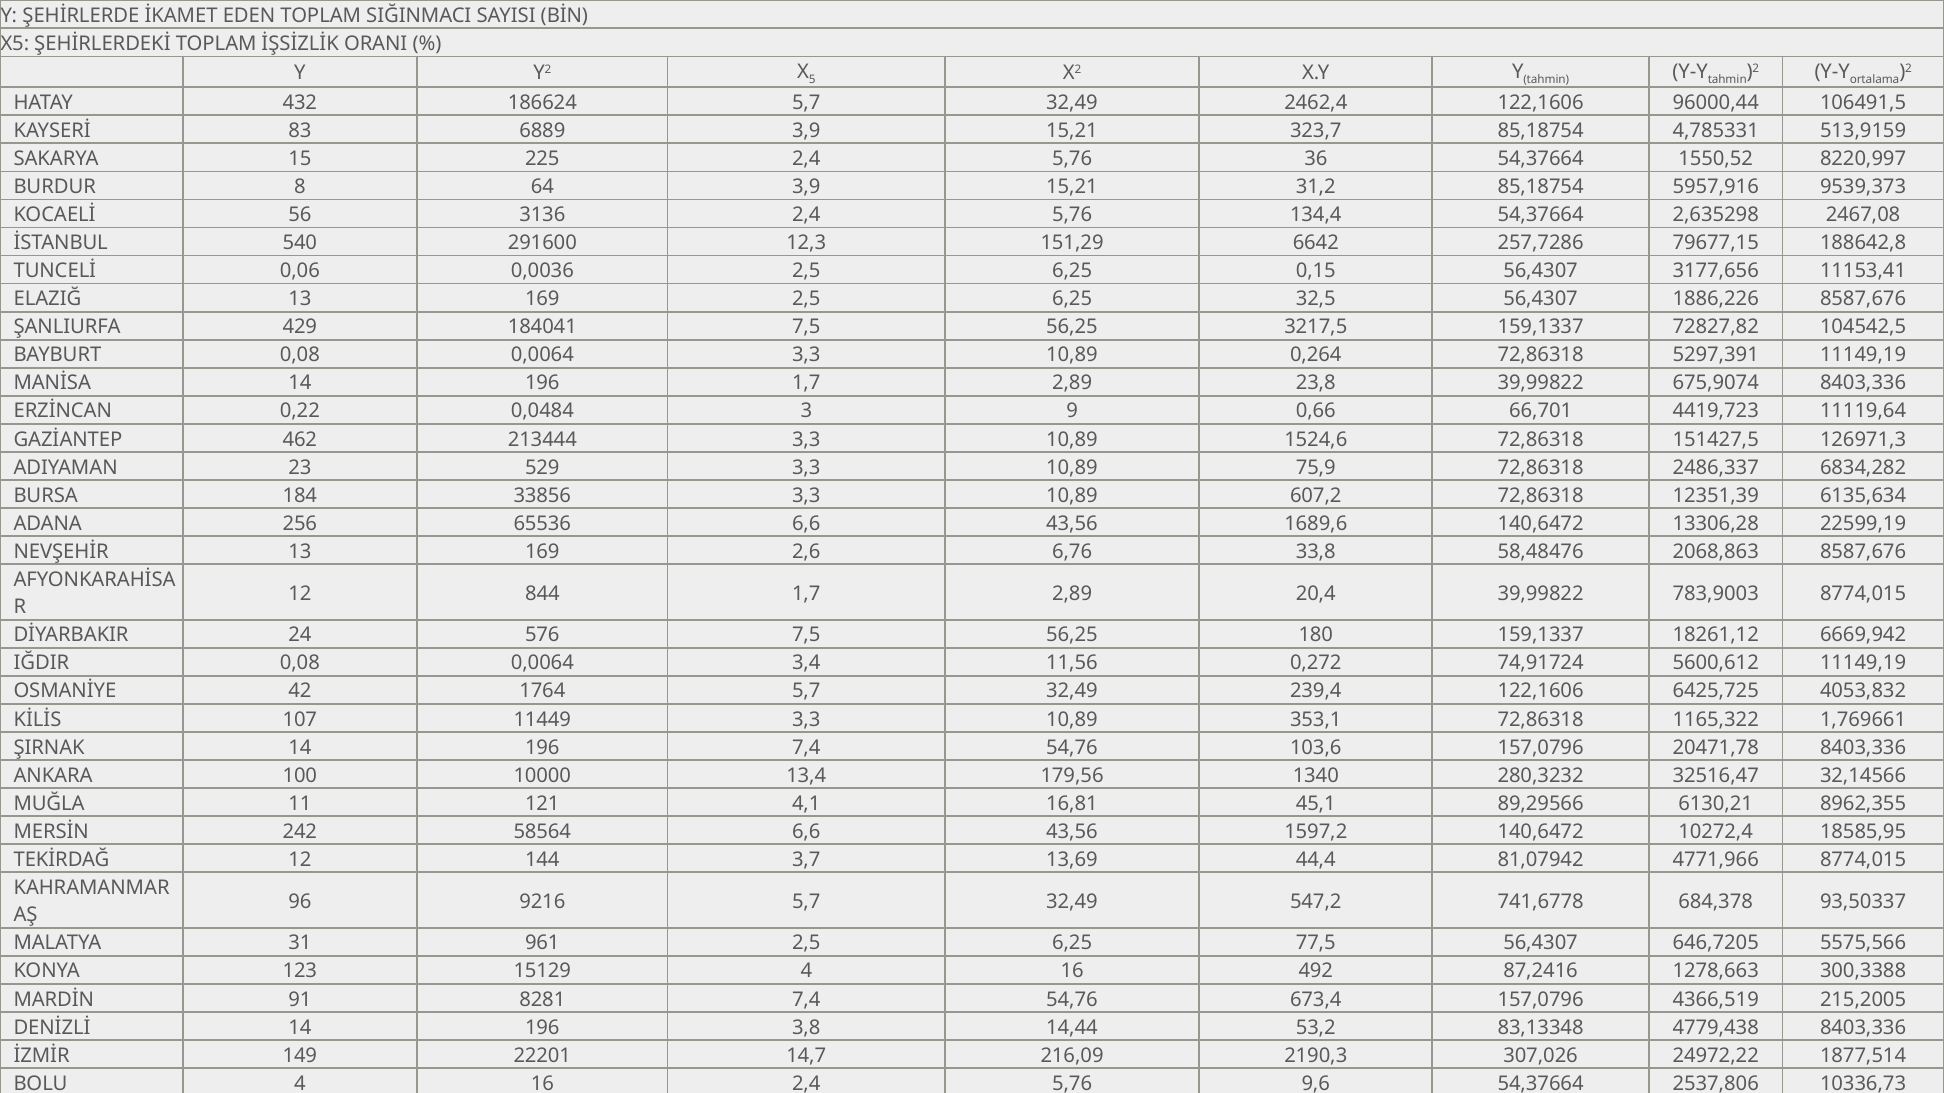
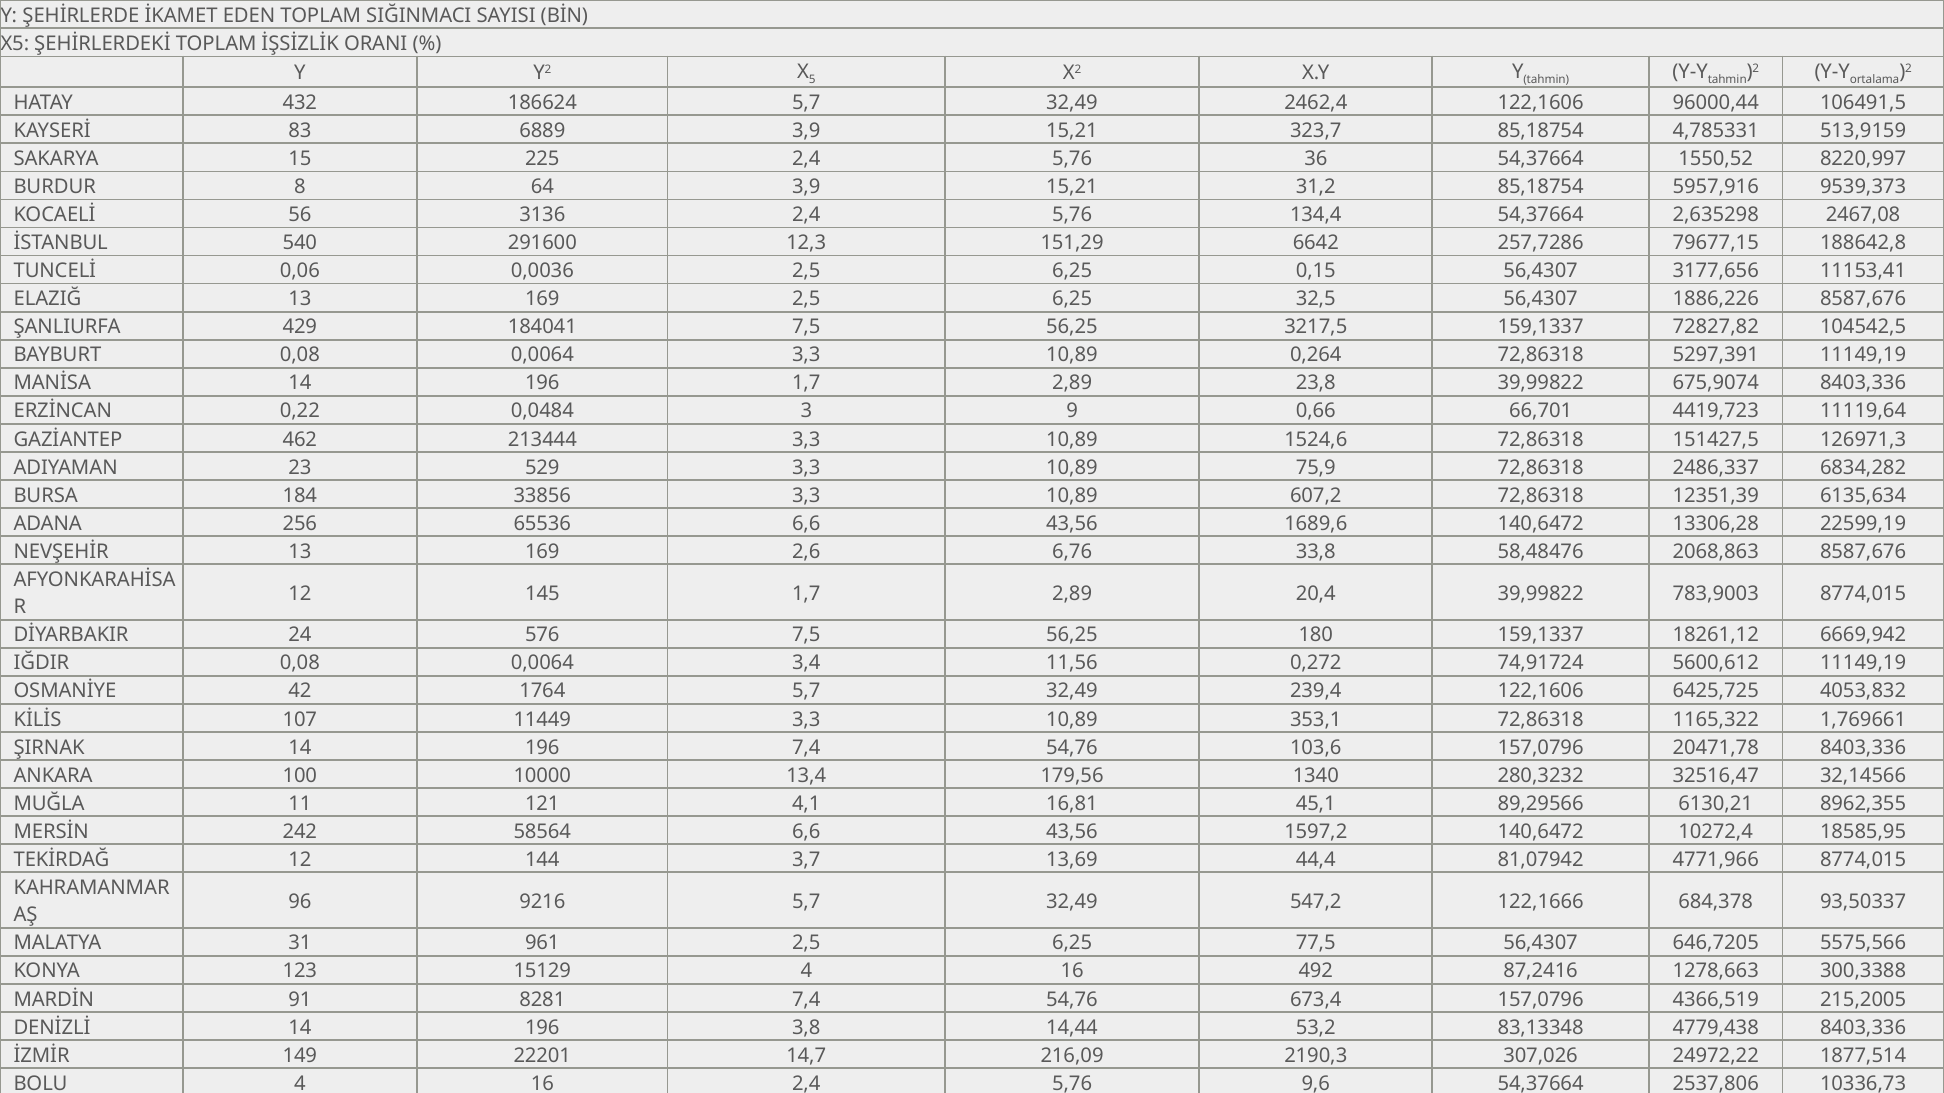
844: 844 -> 145
741,6778: 741,6778 -> 122,1666
